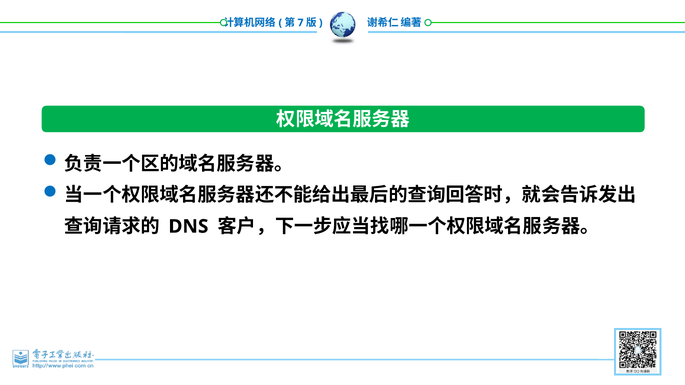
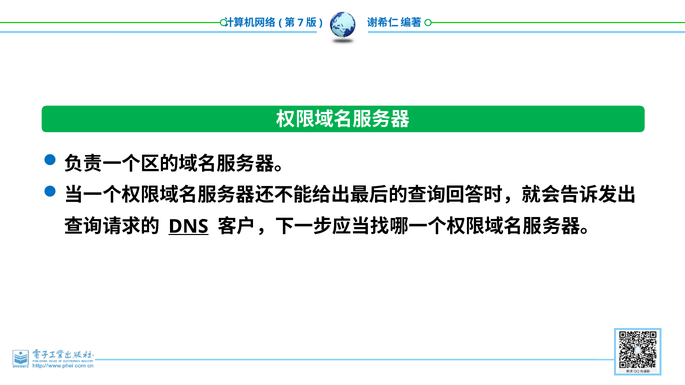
DNS underline: none -> present
